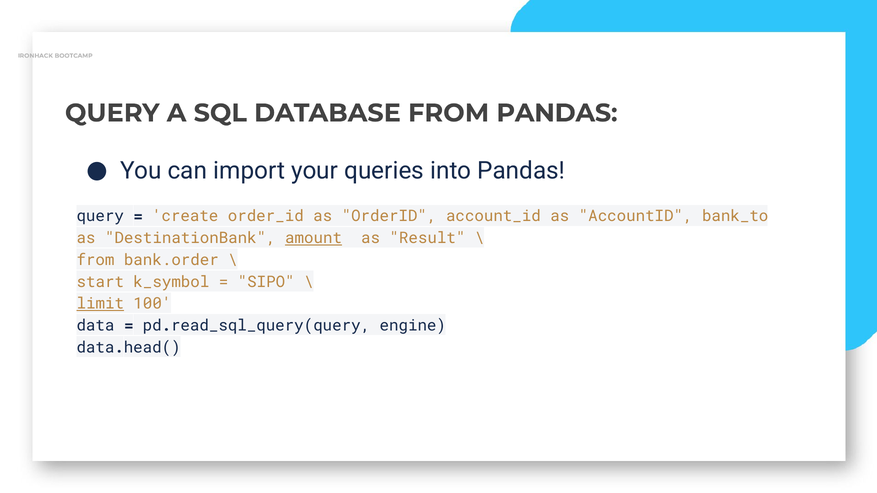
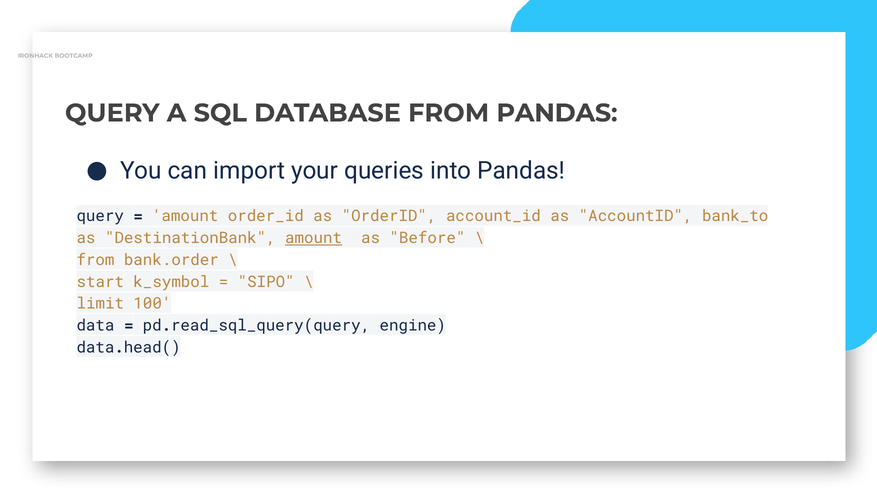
create at (185, 216): create -> amount
Result: Result -> Before
limit underline: present -> none
